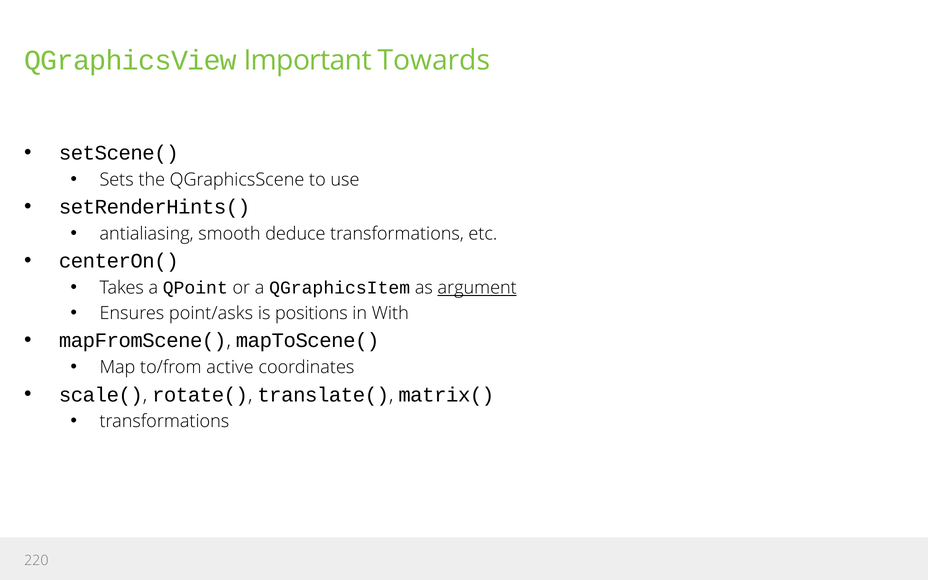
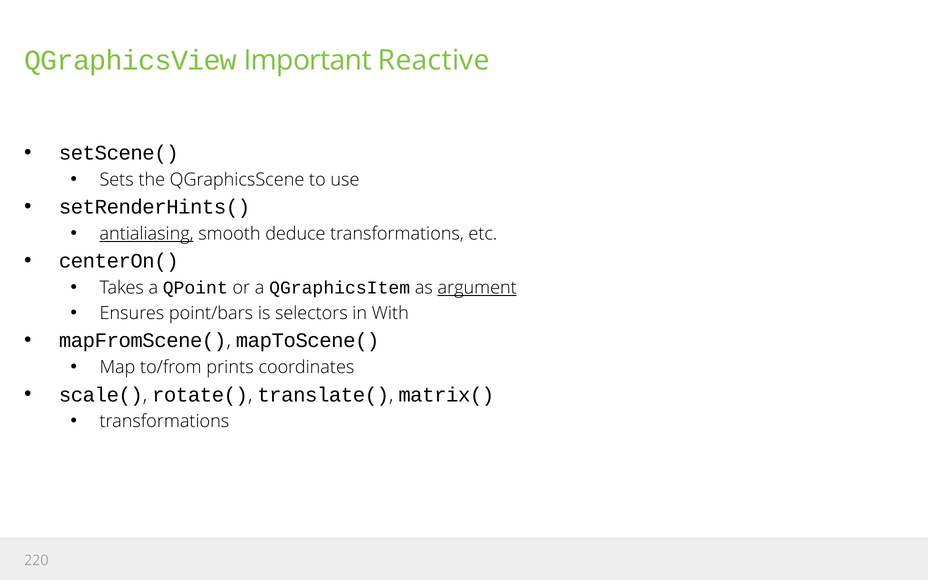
Towards: Towards -> Reactive
antialiasing underline: none -> present
point/asks: point/asks -> point/bars
positions: positions -> selectors
active: active -> prints
